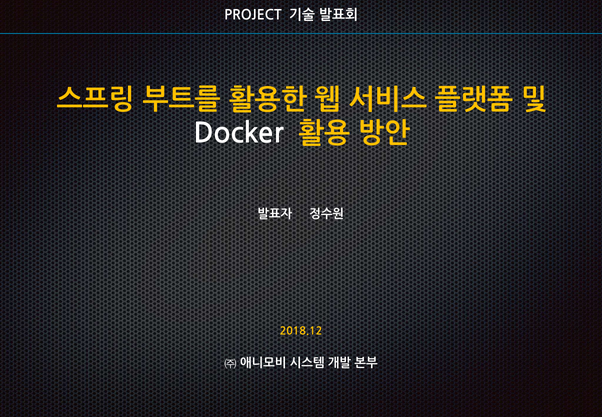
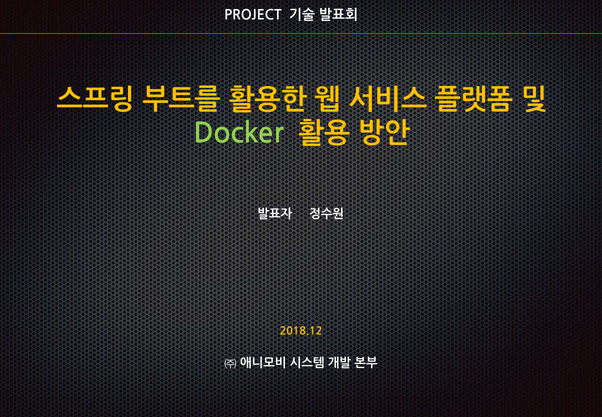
Docker colour: white -> light green
